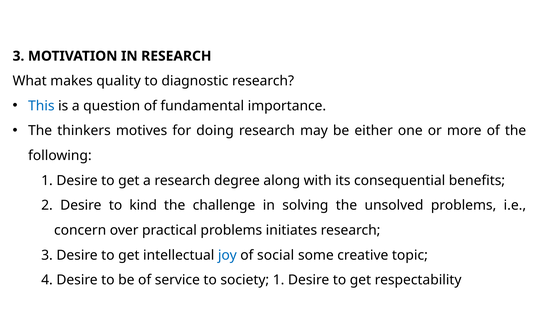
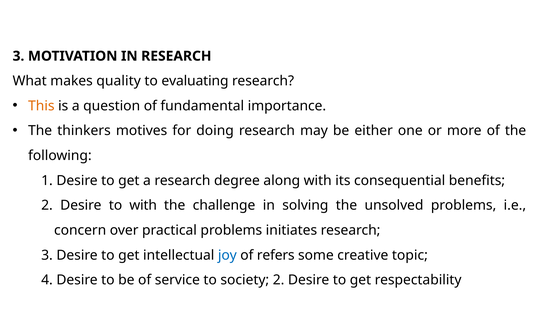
diagnostic: diagnostic -> evaluating
This colour: blue -> orange
to kind: kind -> with
social: social -> refers
society 1: 1 -> 2
